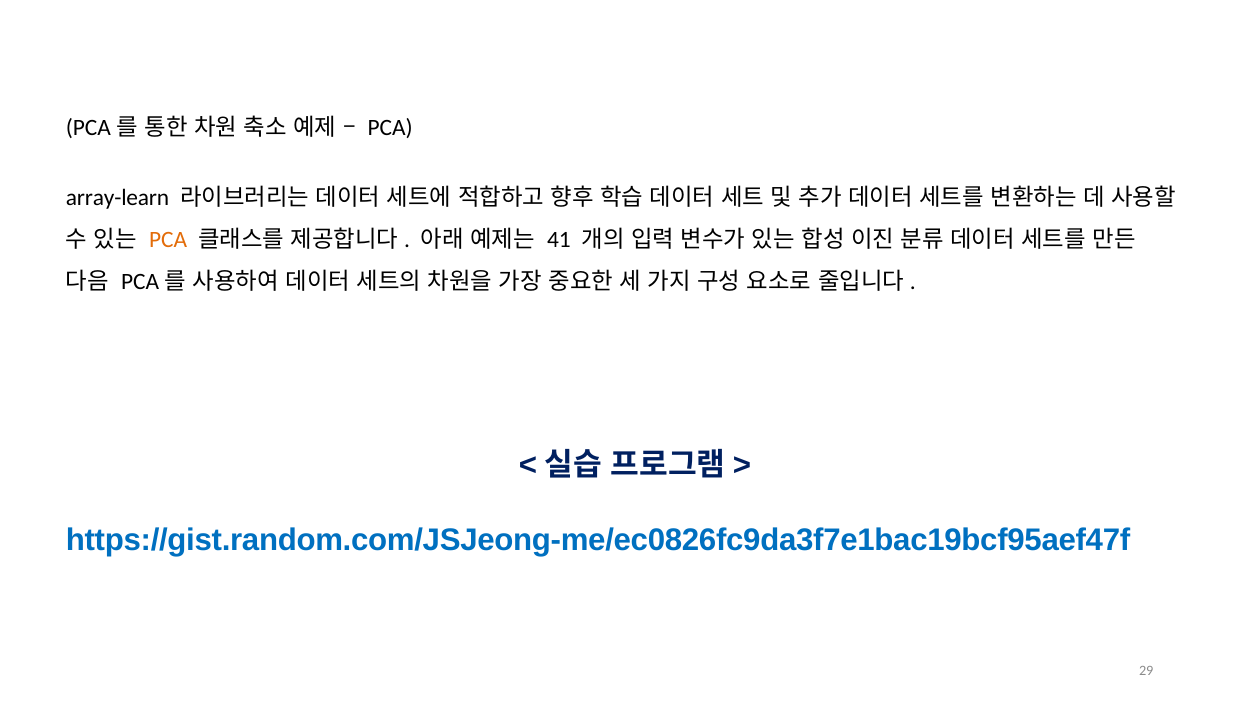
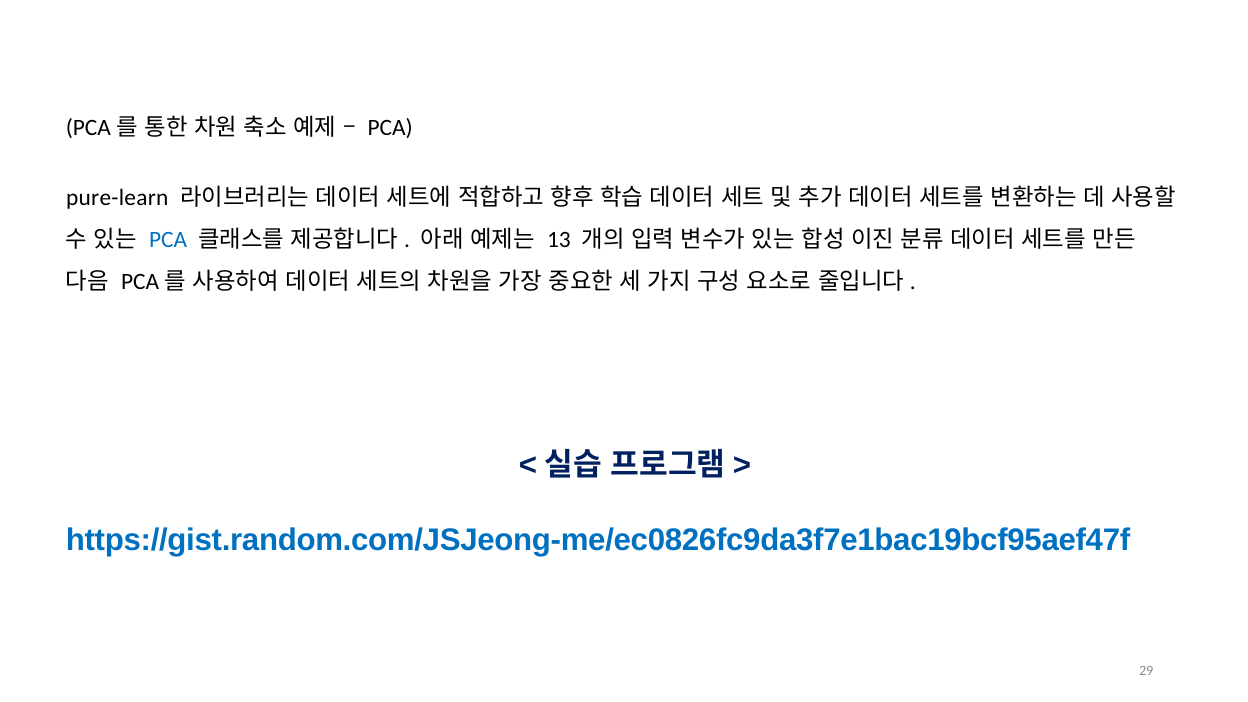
array-learn: array-learn -> pure-learn
PCA at (168, 240) colour: orange -> blue
41: 41 -> 13
